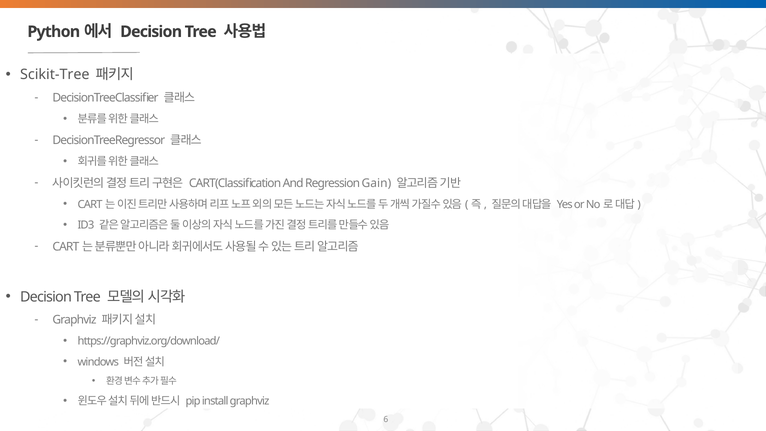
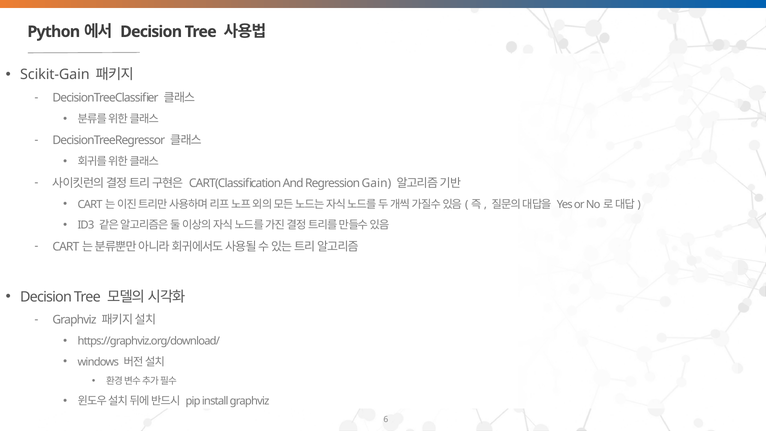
Scikit-Tree: Scikit-Tree -> Scikit-Gain
